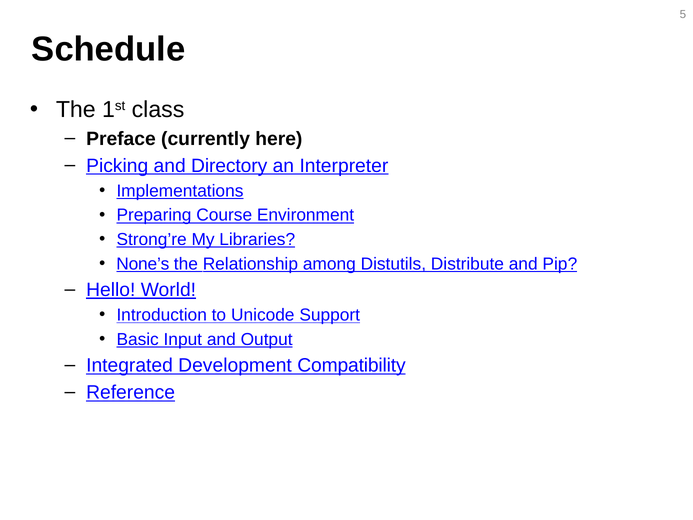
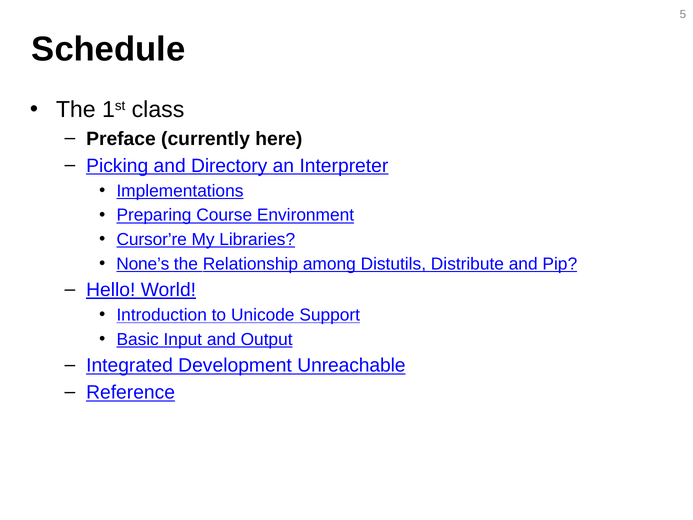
Strong’re: Strong’re -> Cursor’re
Compatibility: Compatibility -> Unreachable
